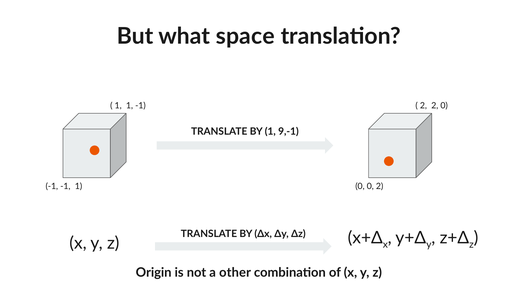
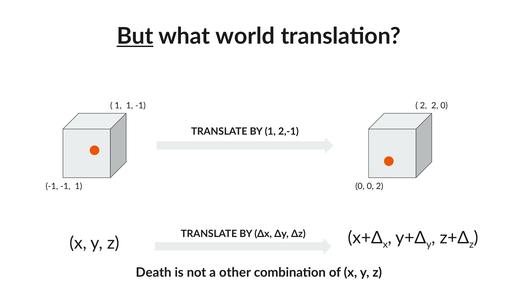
But underline: none -> present
space: space -> world
9,-1: 9,-1 -> 2,-1
Origin: Origin -> Death
